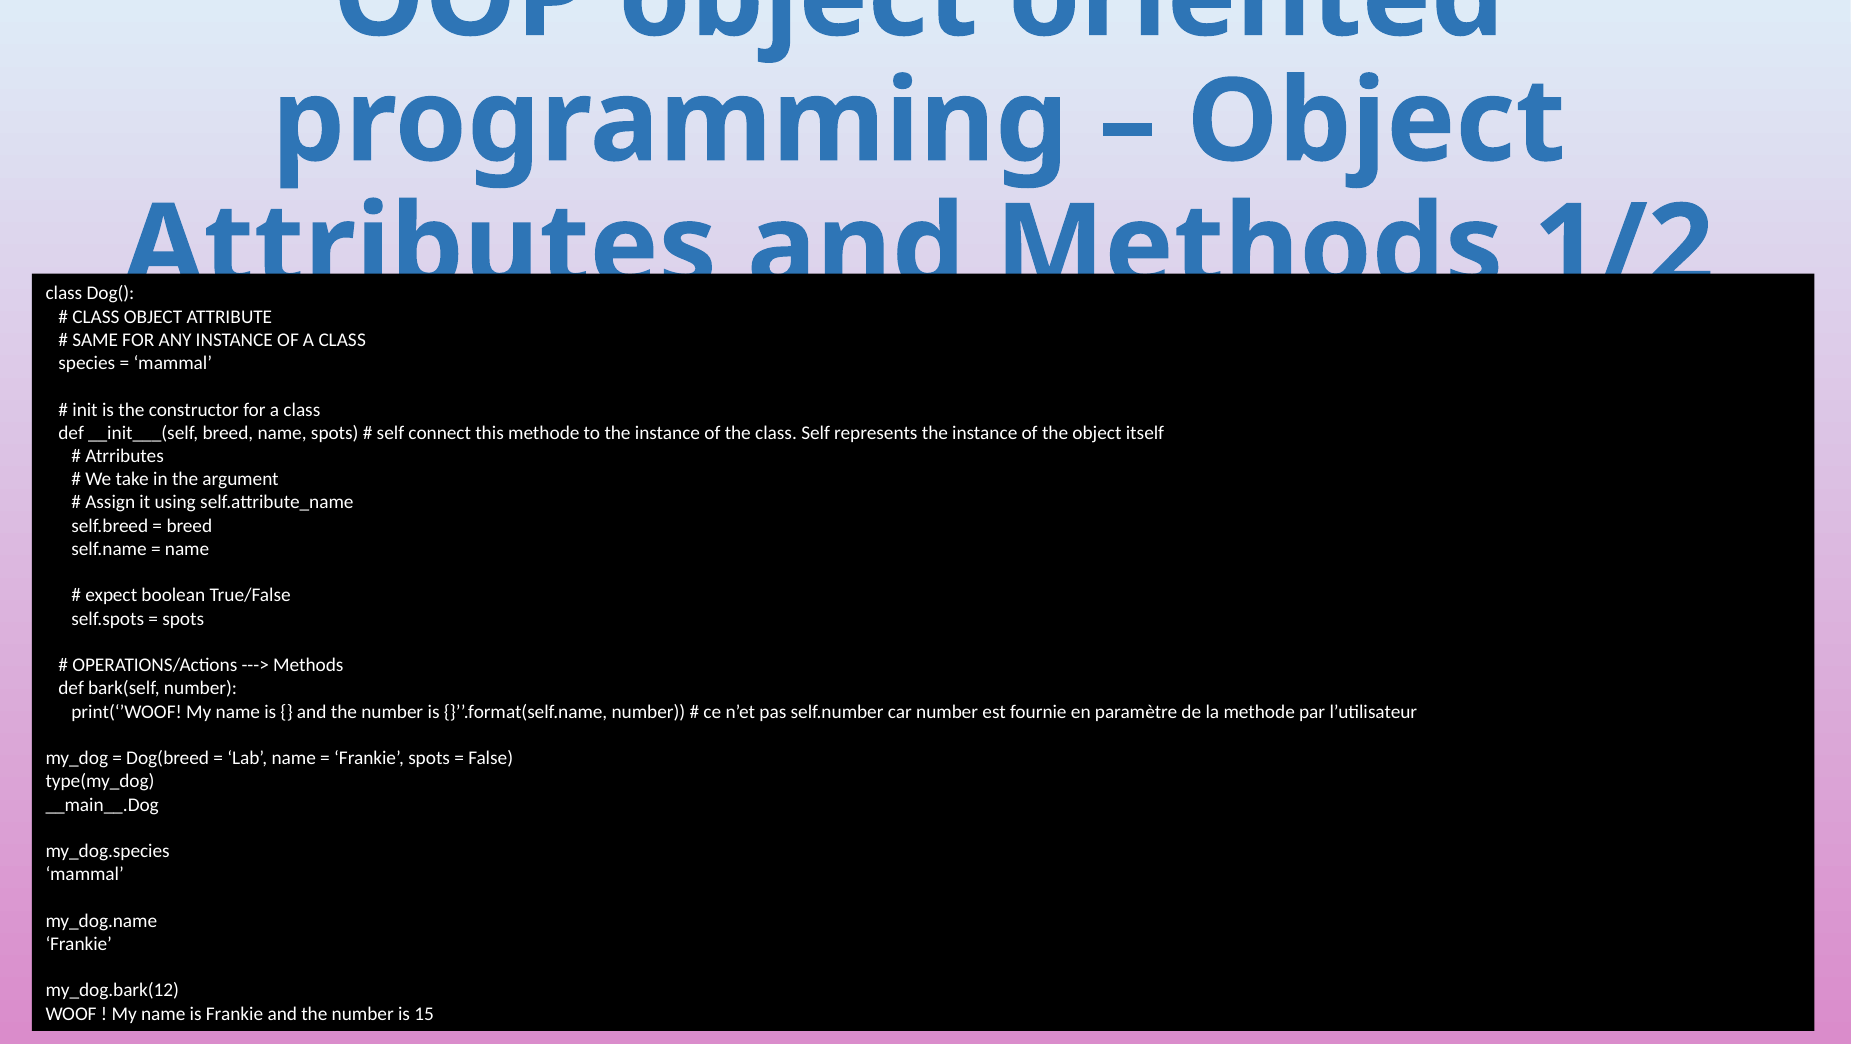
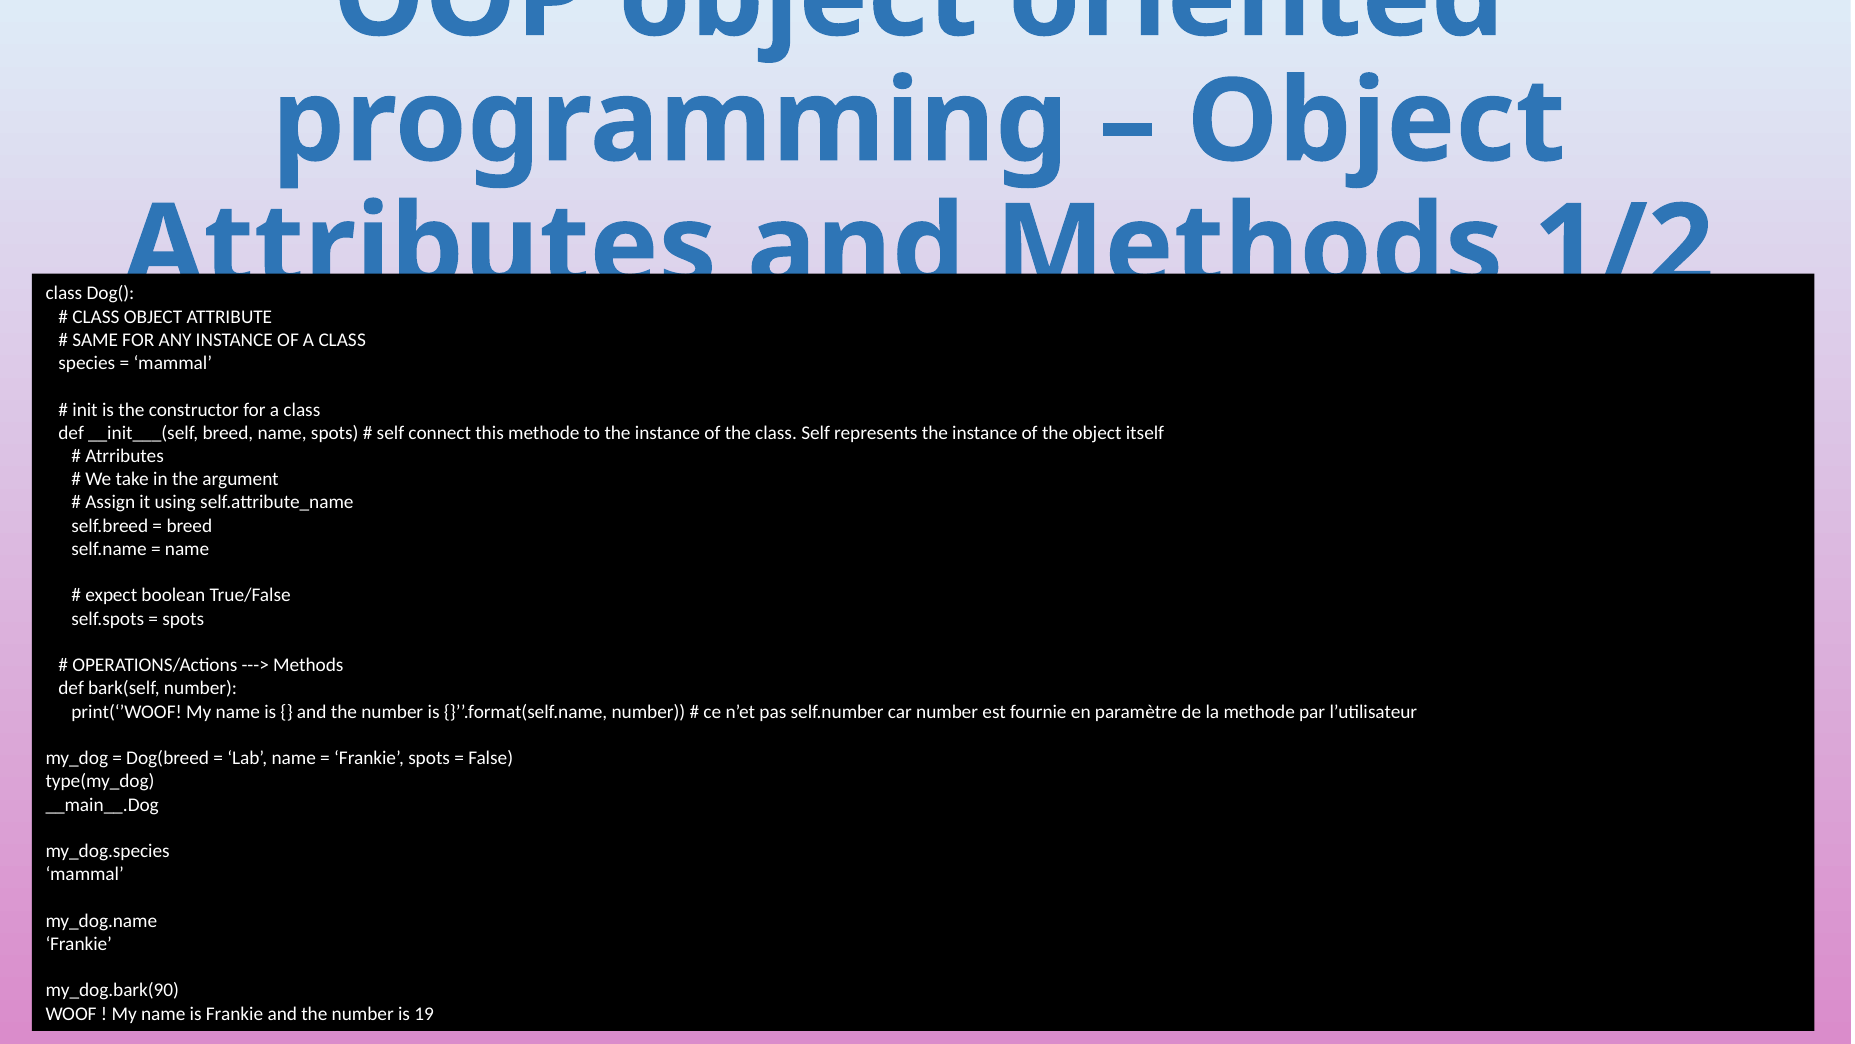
my_dog.bark(12: my_dog.bark(12 -> my_dog.bark(90
15: 15 -> 19
